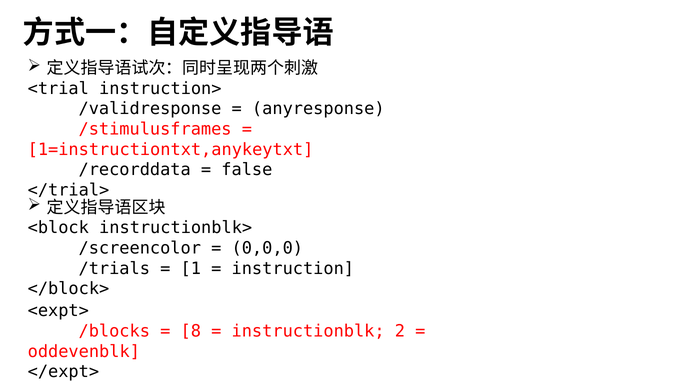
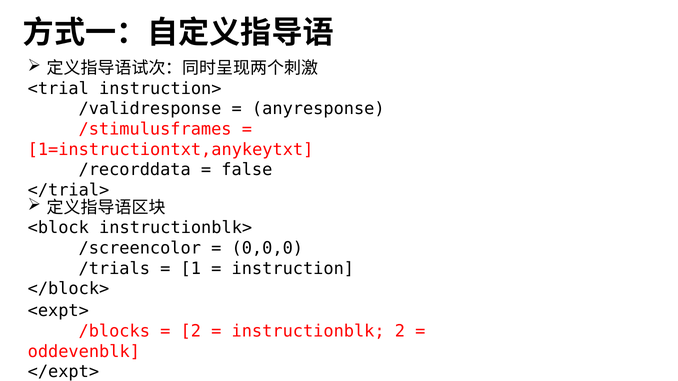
8 at (191, 332): 8 -> 2
